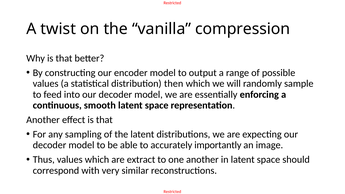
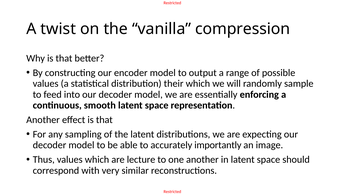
then: then -> their
extract: extract -> lecture
